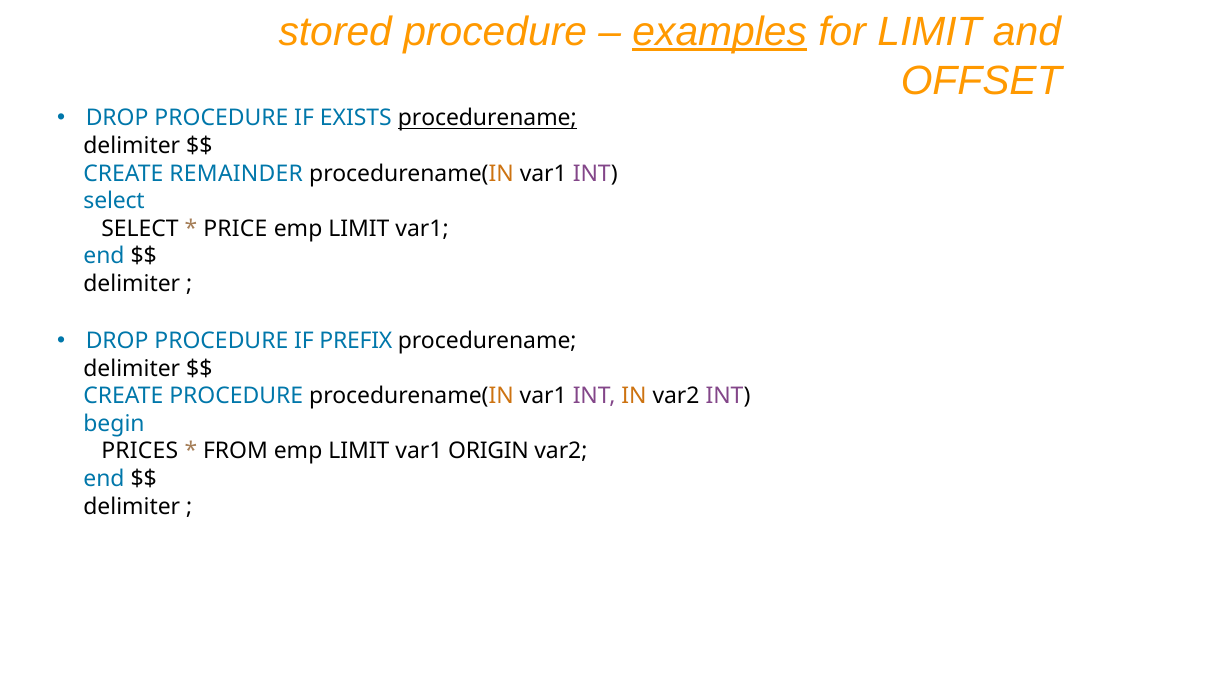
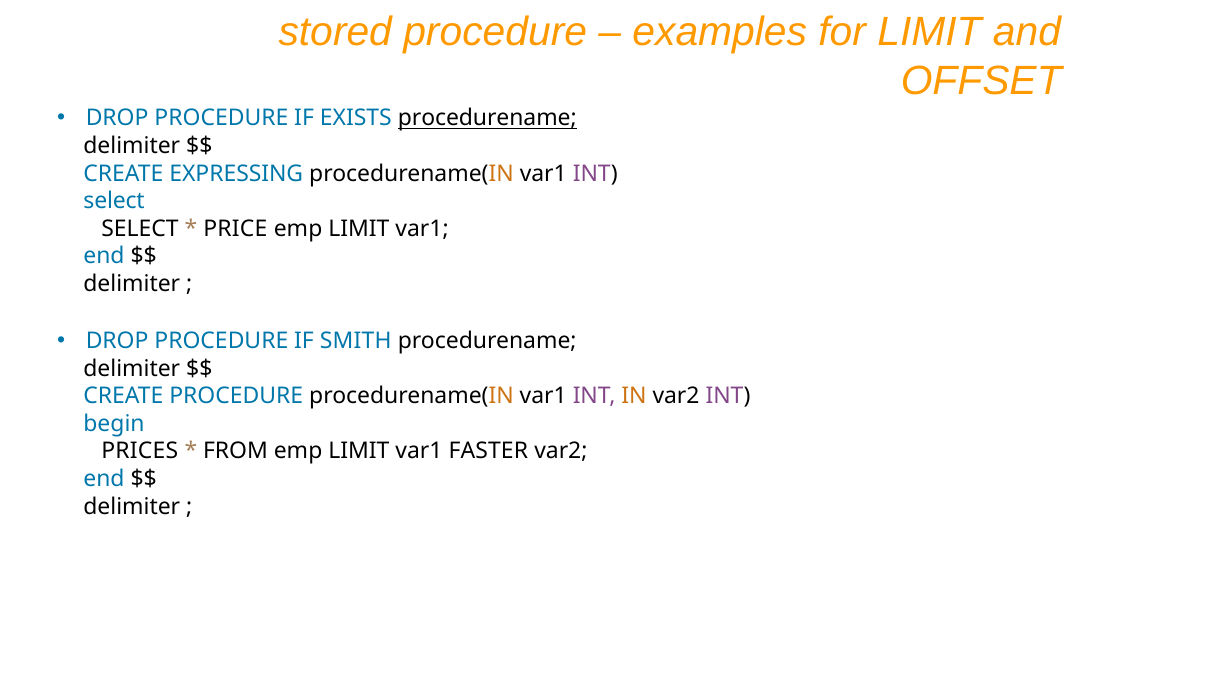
examples underline: present -> none
REMAINDER: REMAINDER -> EXPRESSING
PREFIX: PREFIX -> SMITH
ORIGIN: ORIGIN -> FASTER
